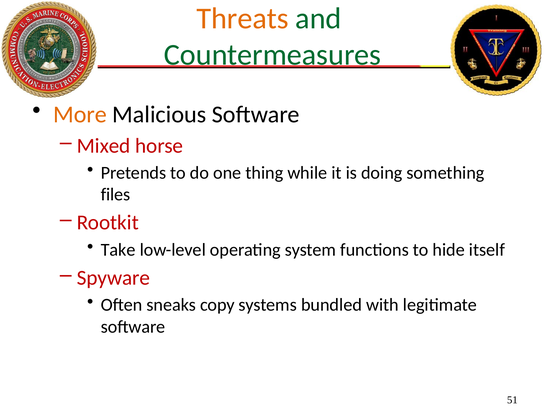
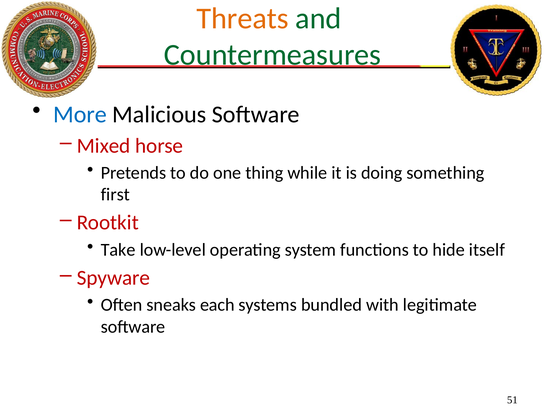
More colour: orange -> blue
files: files -> first
copy: copy -> each
